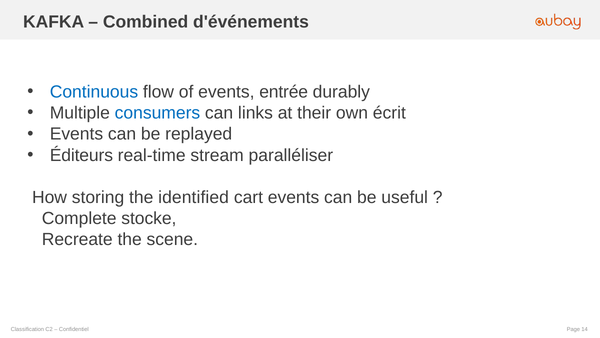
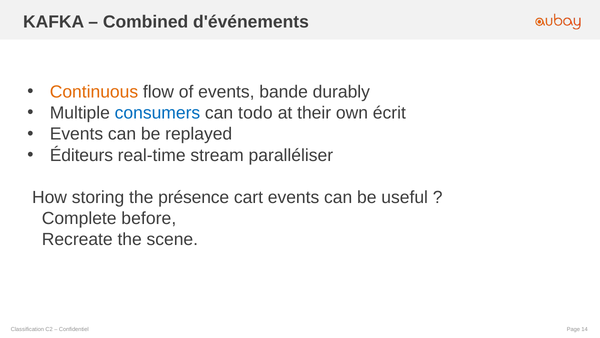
Continuous colour: blue -> orange
entrée: entrée -> bande
links: links -> todo
identified: identified -> présence
stocke: stocke -> before
